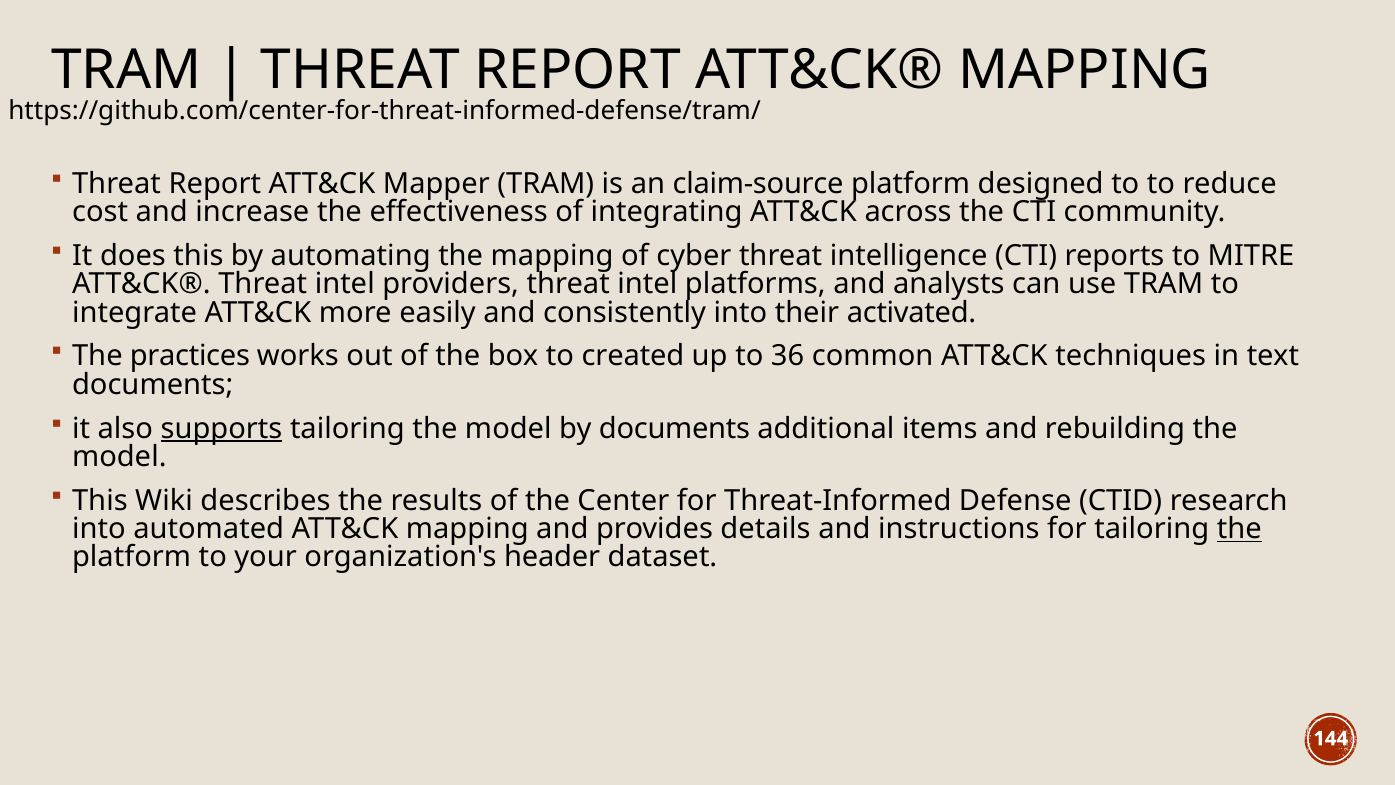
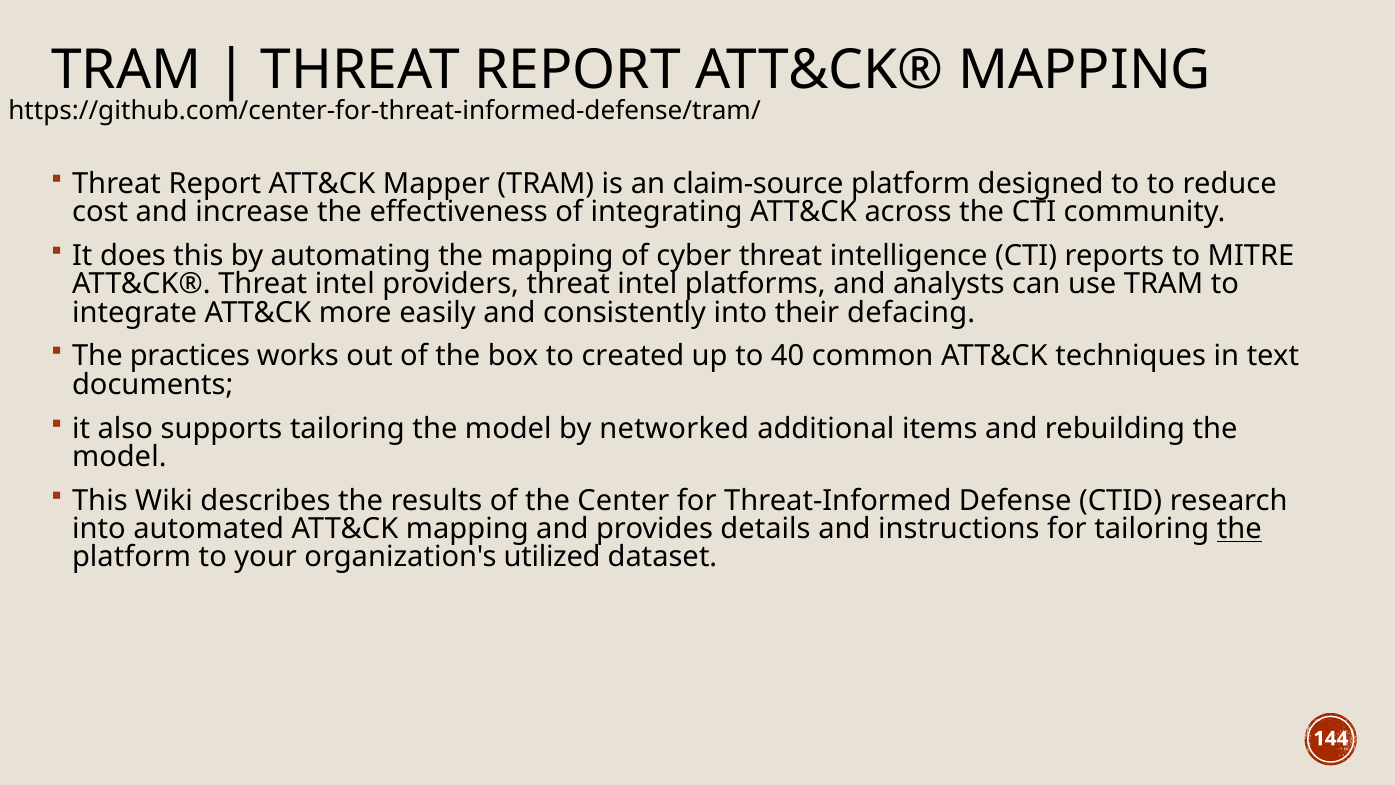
activated: activated -> defacing
36: 36 -> 40
supports underline: present -> none
by documents: documents -> networked
header: header -> utilized
